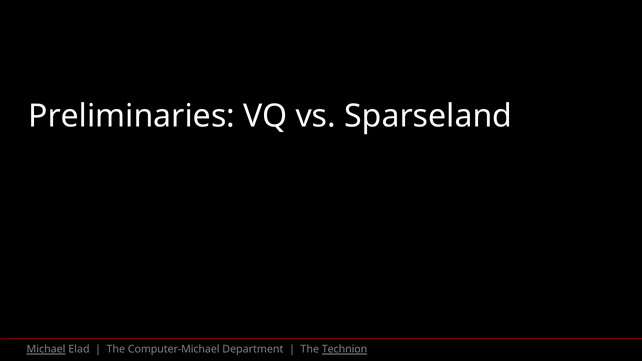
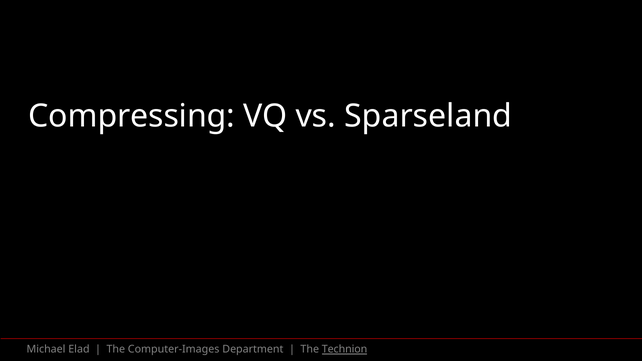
Preliminaries: Preliminaries -> Compressing
Michael underline: present -> none
Computer-Michael: Computer-Michael -> Computer-Images
